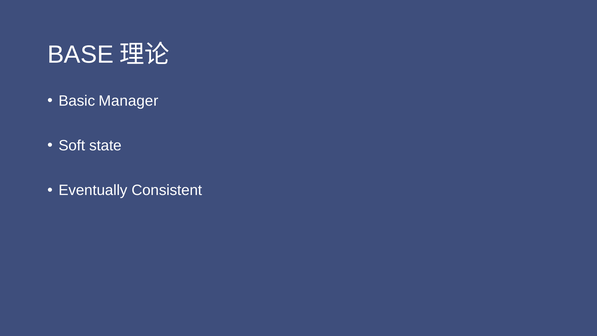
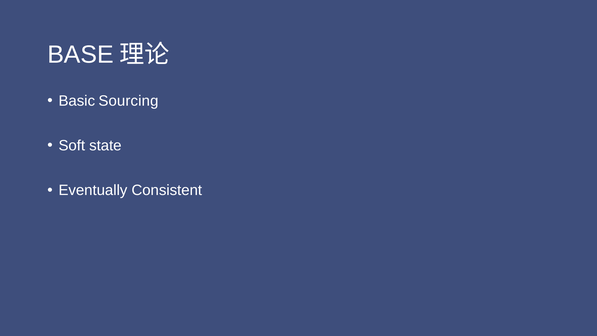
Manager: Manager -> Sourcing
